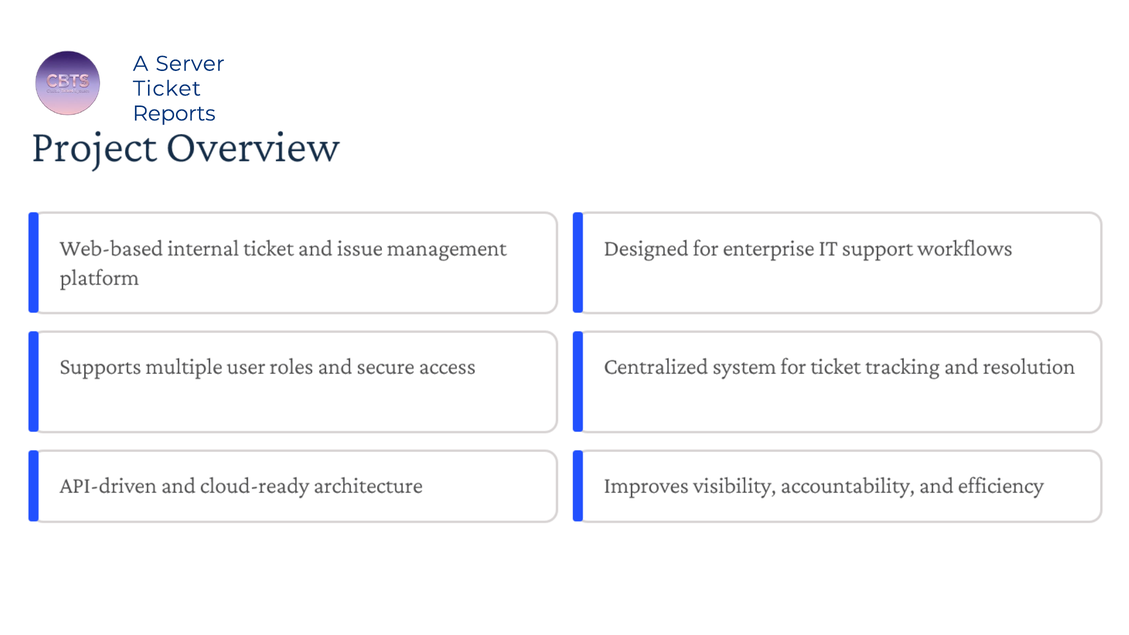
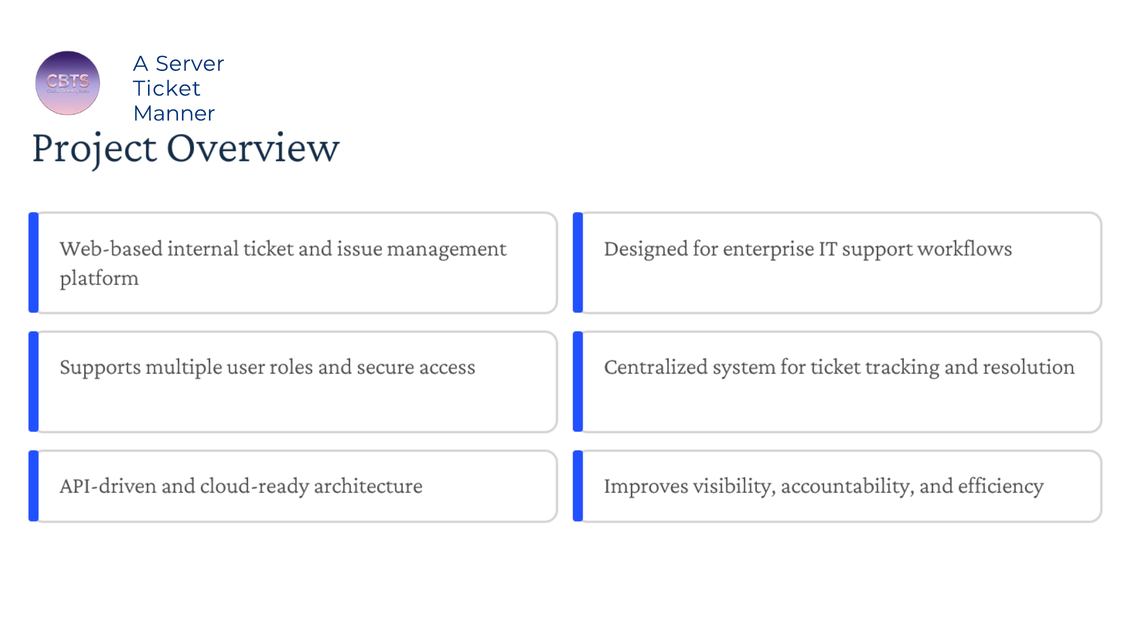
Reports at (174, 114): Reports -> Manner
